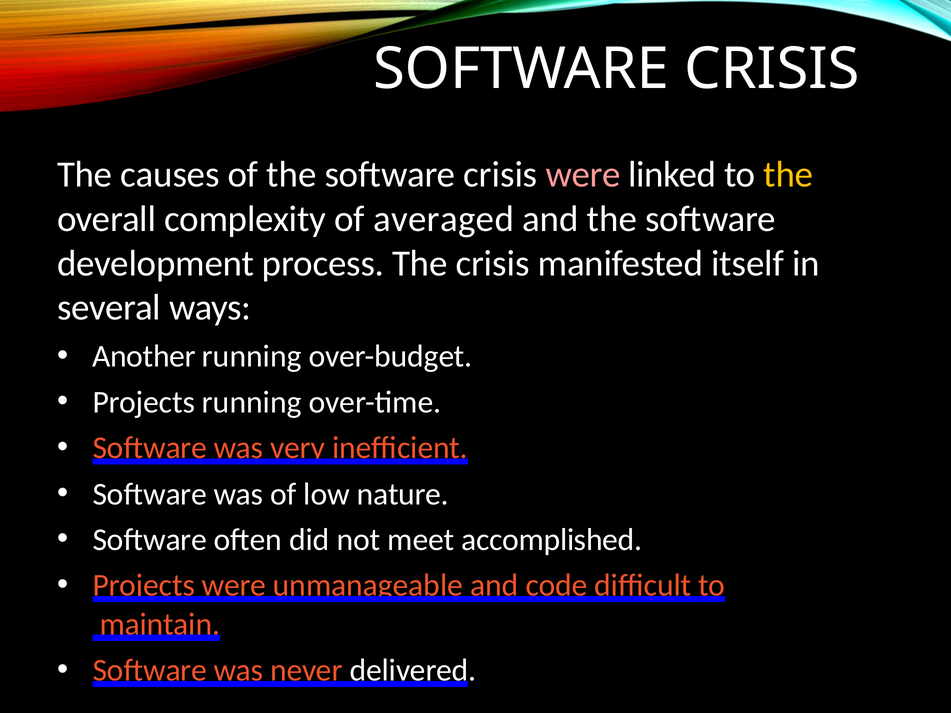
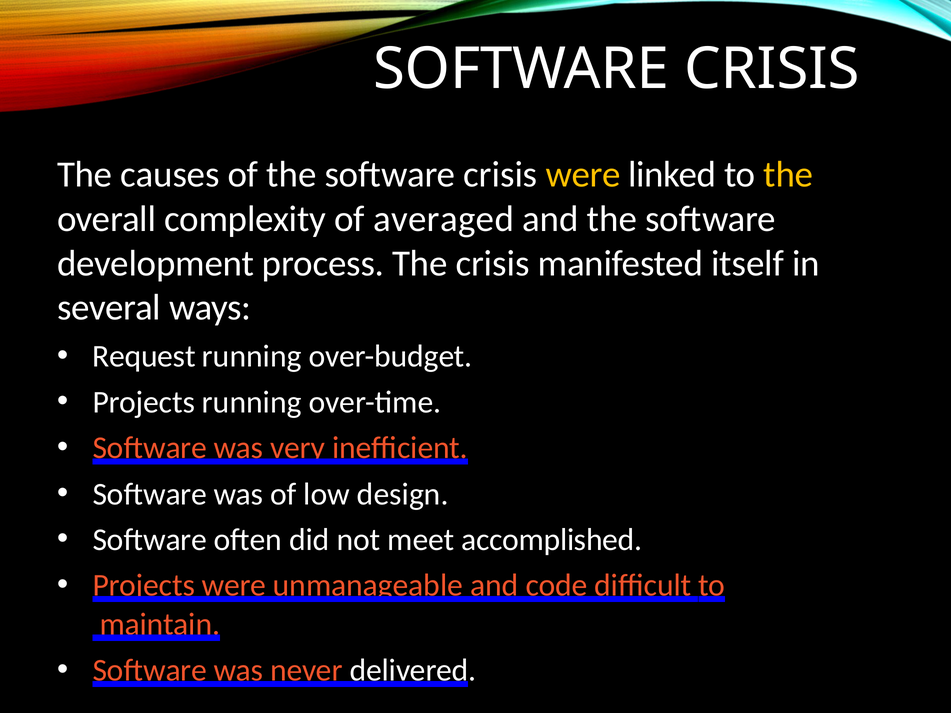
were at (583, 175) colour: pink -> yellow
Another: Another -> Request
nature: nature -> design
